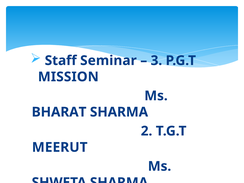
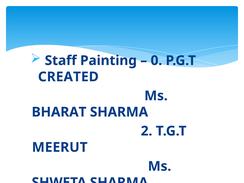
Seminar: Seminar -> Painting
3 at (156, 61): 3 -> 0
MISSION: MISSION -> CREATED
